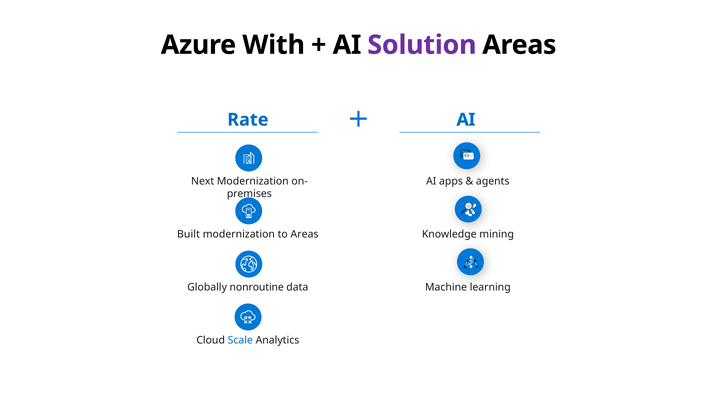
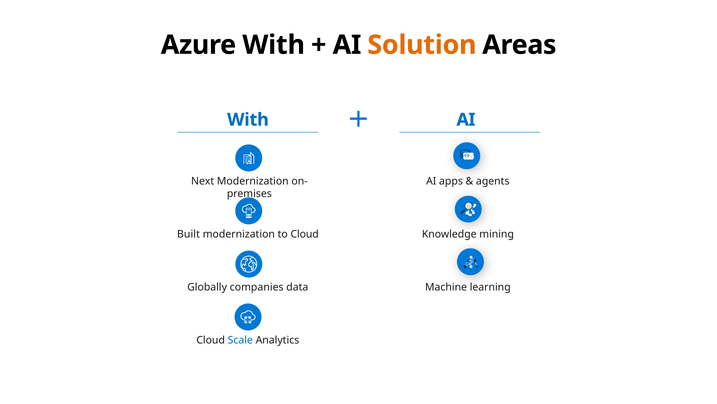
Solution colour: purple -> orange
Rate at (248, 120): Rate -> With
to Areas: Areas -> Cloud
nonroutine: nonroutine -> companies
